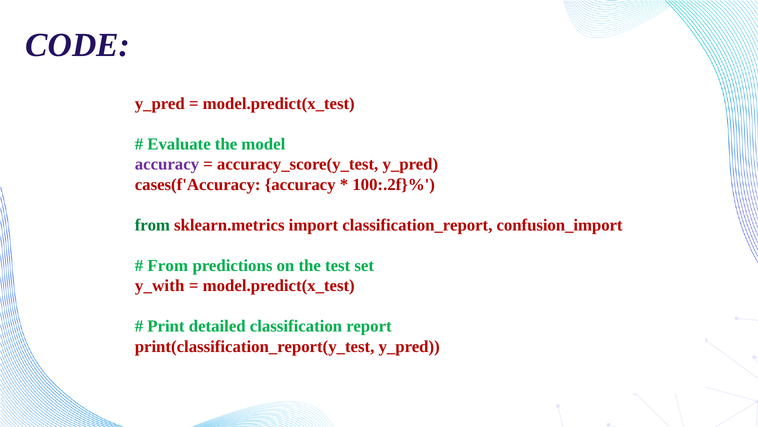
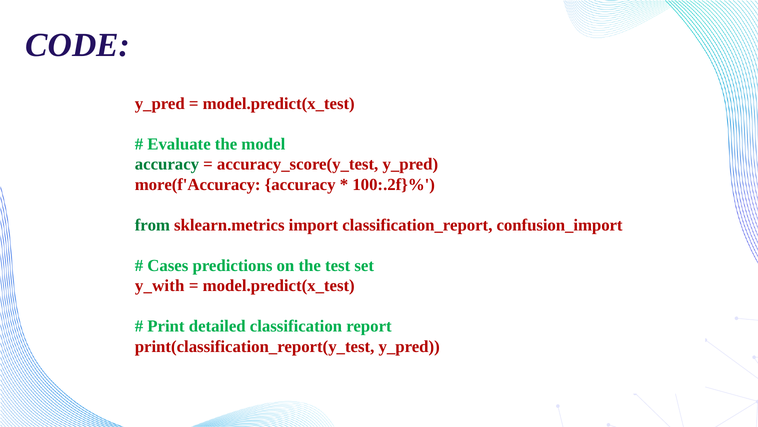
accuracy at (167, 164) colour: purple -> green
cases(f'Accuracy: cases(f'Accuracy -> more(f'Accuracy
From at (168, 265): From -> Cases
